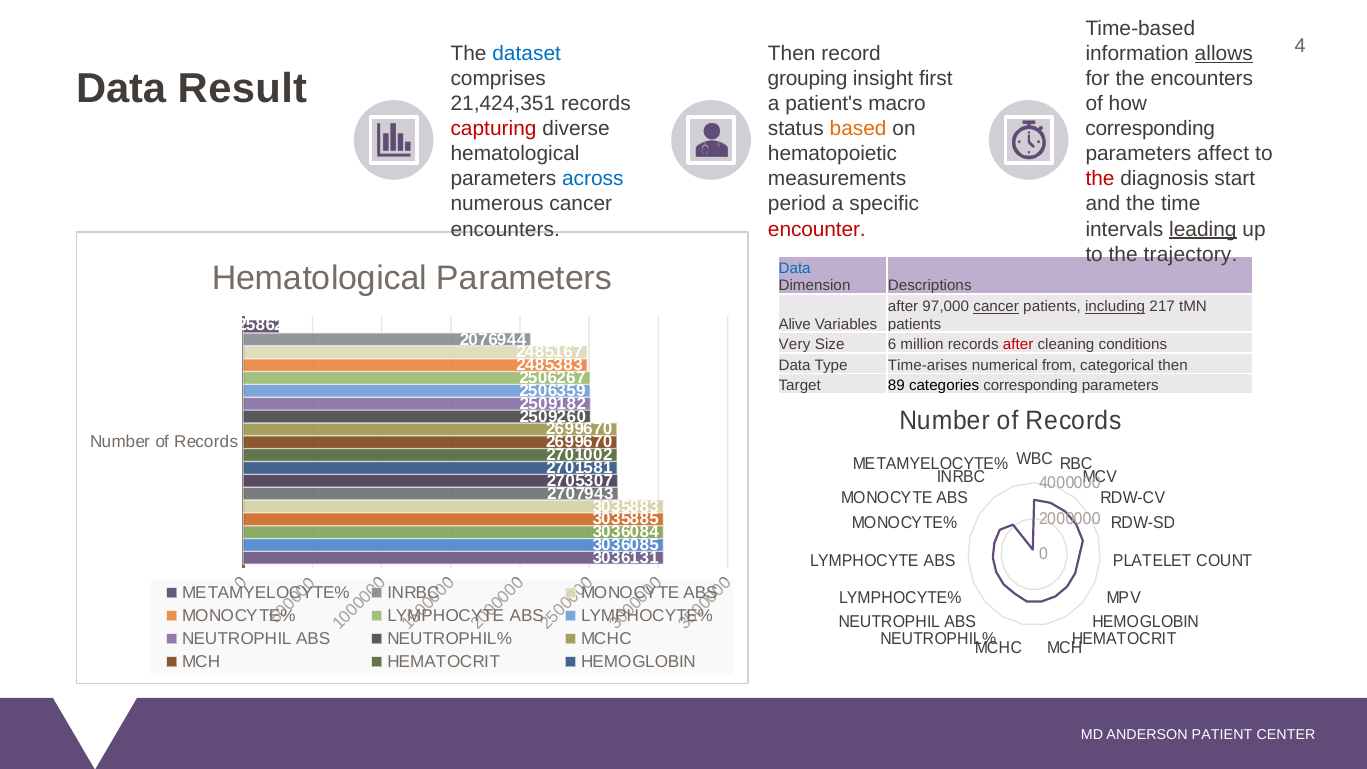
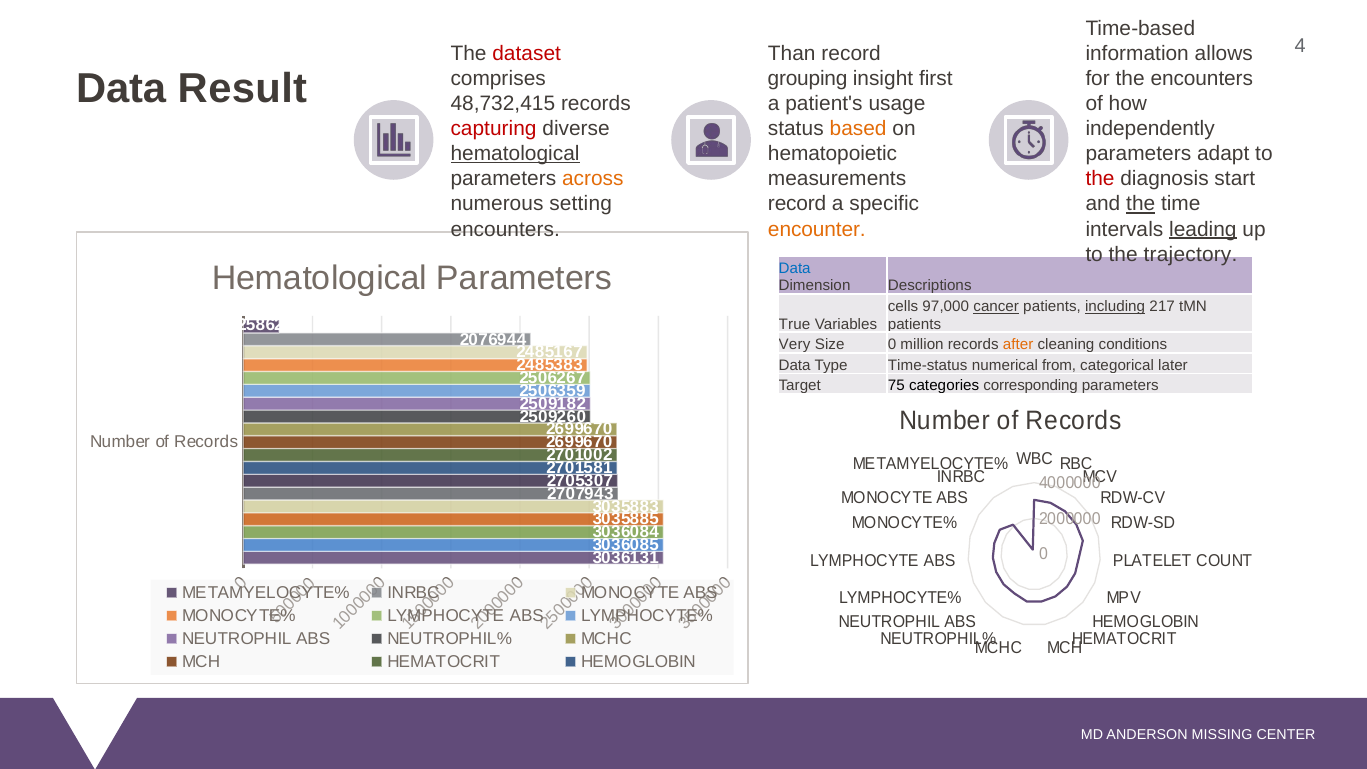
dataset colour: blue -> red
Then at (792, 54): Then -> Than
allows underline: present -> none
21,424,351: 21,424,351 -> 48,732,415
macro: macro -> usage
corresponding at (1150, 129): corresponding -> independently
hematological at (515, 154) underline: none -> present
affect: affect -> adapt
across colour: blue -> orange
numerous cancer: cancer -> setting
period at (797, 204): period -> record
the at (1141, 204) underline: none -> present
encounter colour: red -> orange
after at (903, 307): after -> cells
Alive: Alive -> True
Size 6: 6 -> 0
after at (1018, 345) colour: red -> orange
Time-arises: Time-arises -> Time-status
categorical then: then -> later
89: 89 -> 75
PATIENT: PATIENT -> MISSING
